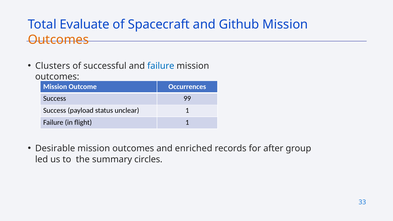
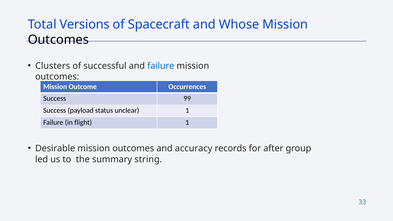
Evaluate: Evaluate -> Versions
Github: Github -> Whose
Outcomes at (58, 40) colour: orange -> black
enriched: enriched -> accuracy
circles: circles -> string
